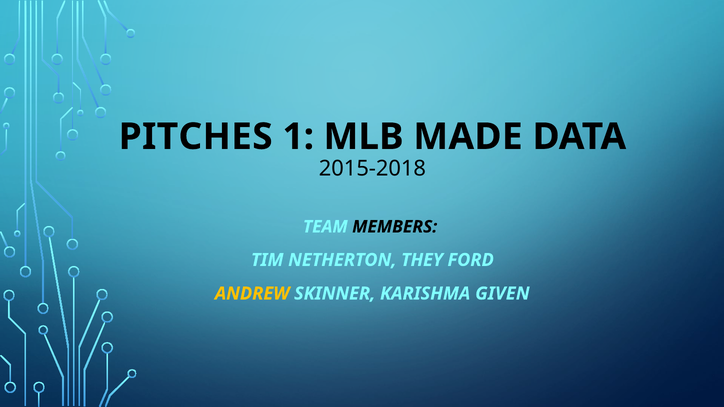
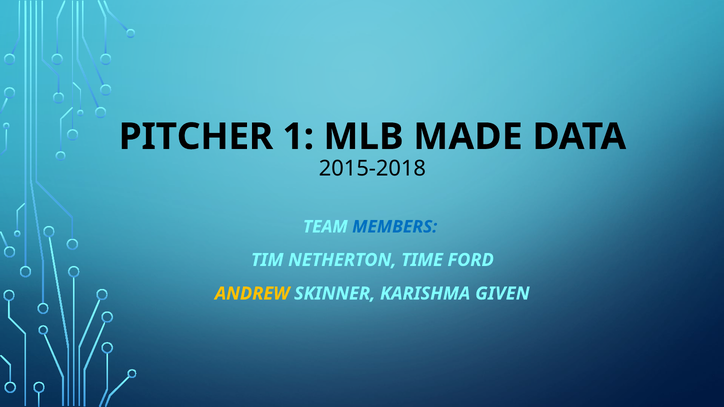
PITCHES: PITCHES -> PITCHER
MEMBERS colour: black -> blue
THEY: THEY -> TIME
